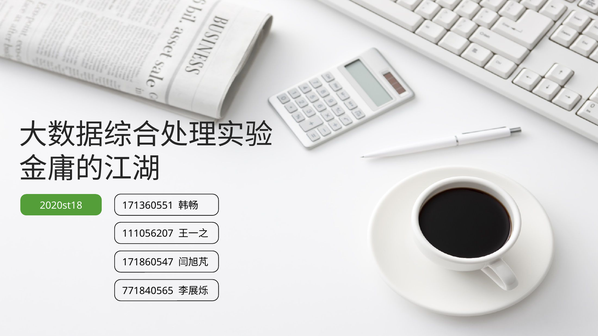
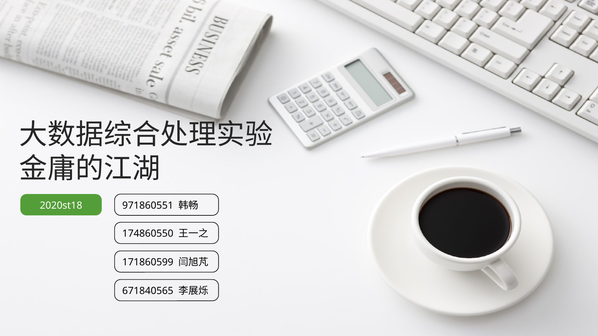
171360551: 171360551 -> 971860551
111056207: 111056207 -> 174860550
171860547: 171860547 -> 171860599
771840565: 771840565 -> 671840565
